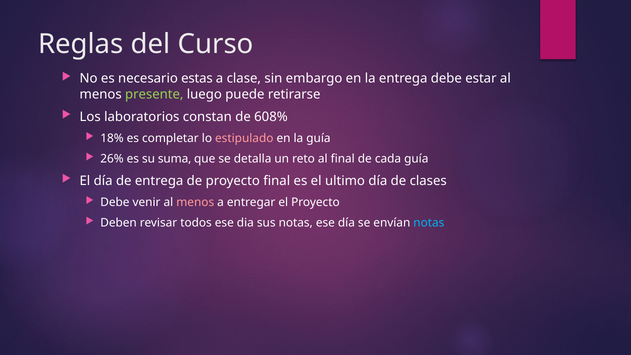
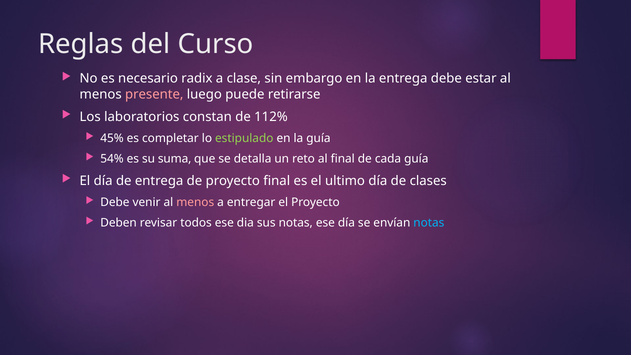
estas: estas -> radix
presente colour: light green -> pink
608%: 608% -> 112%
18%: 18% -> 45%
estipulado colour: pink -> light green
26%: 26% -> 54%
